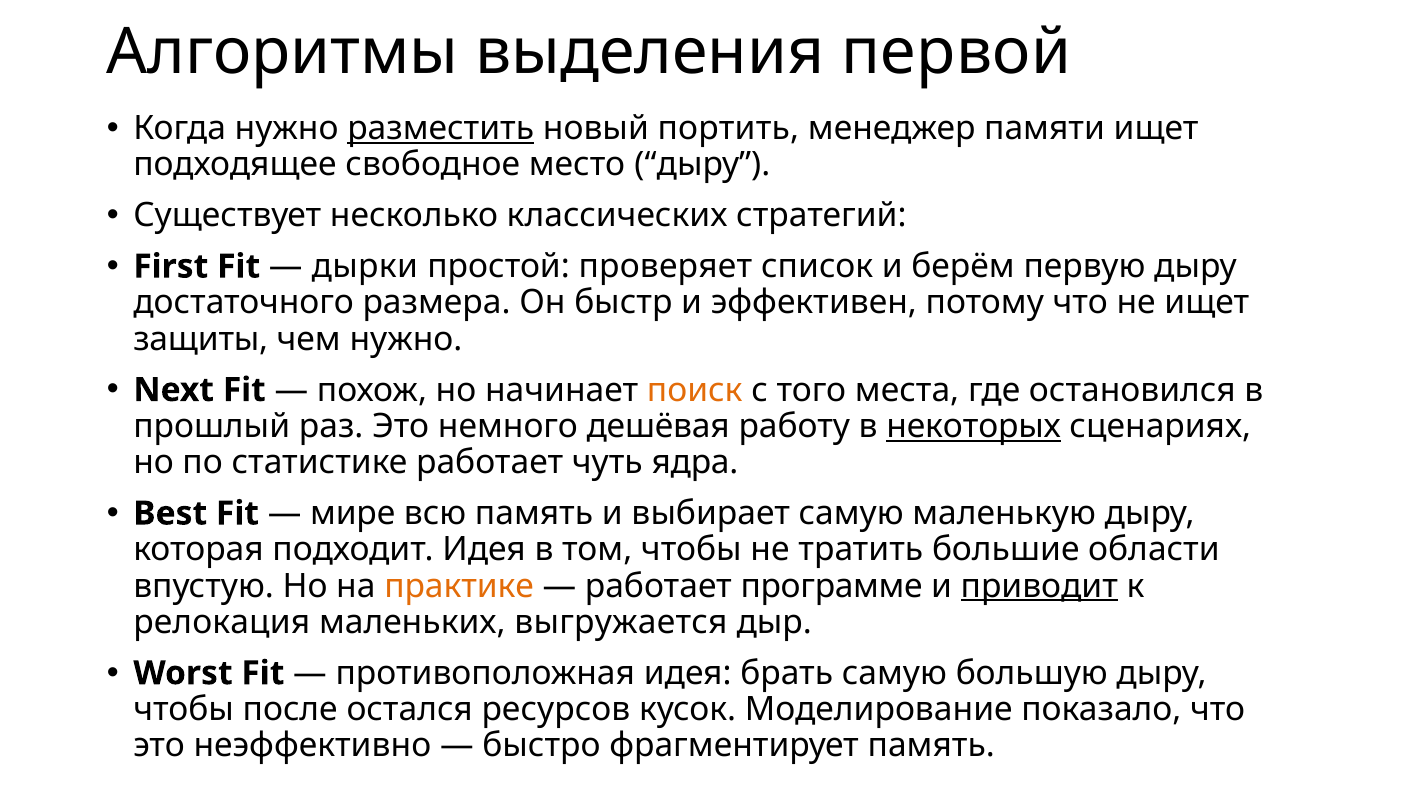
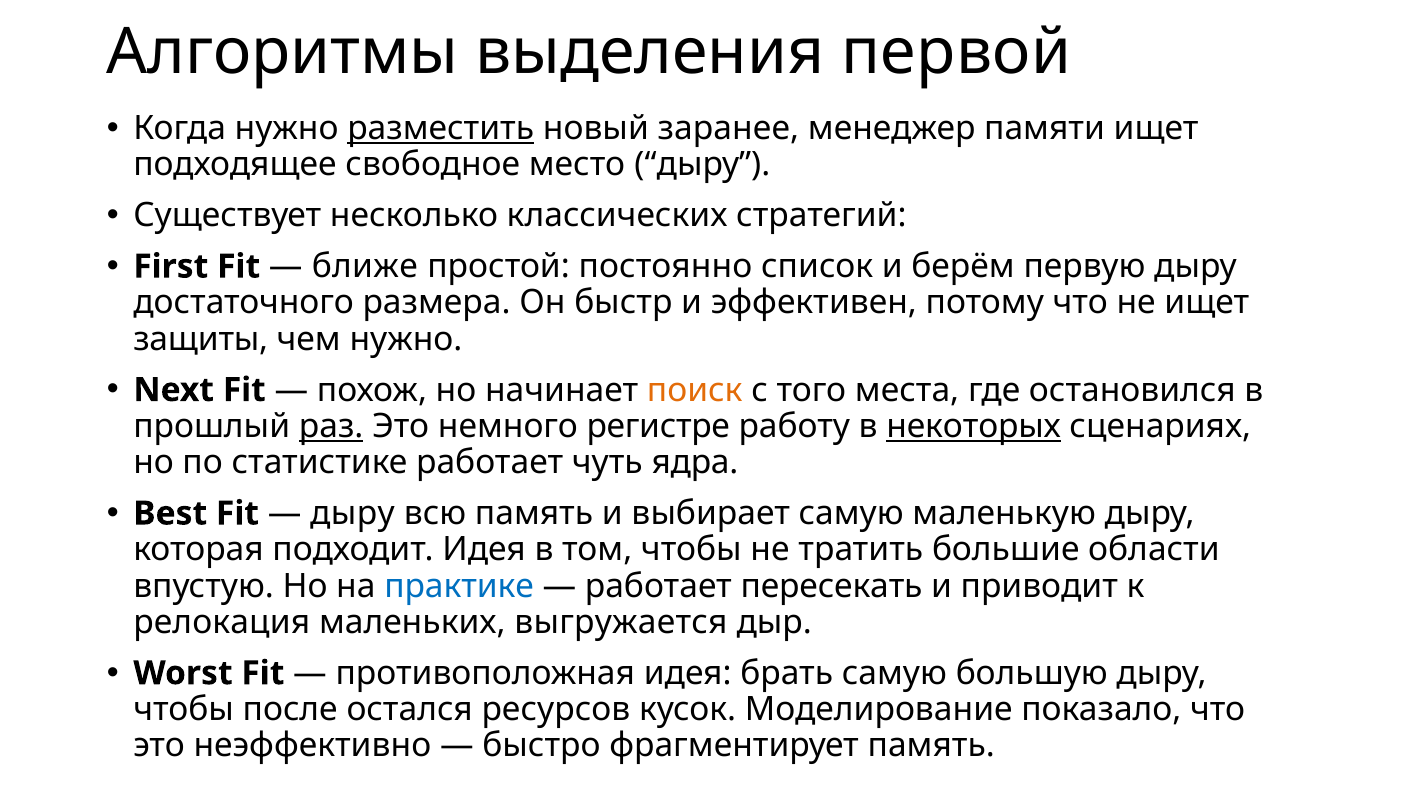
портить: портить -> заранее
дырки: дырки -> ближе
проверяет: проверяет -> постоянно
раз underline: none -> present
дешёвая: дешёвая -> регистре
мире at (353, 514): мире -> дыру
практике colour: orange -> blue
программе: программе -> пересекать
приводит underline: present -> none
